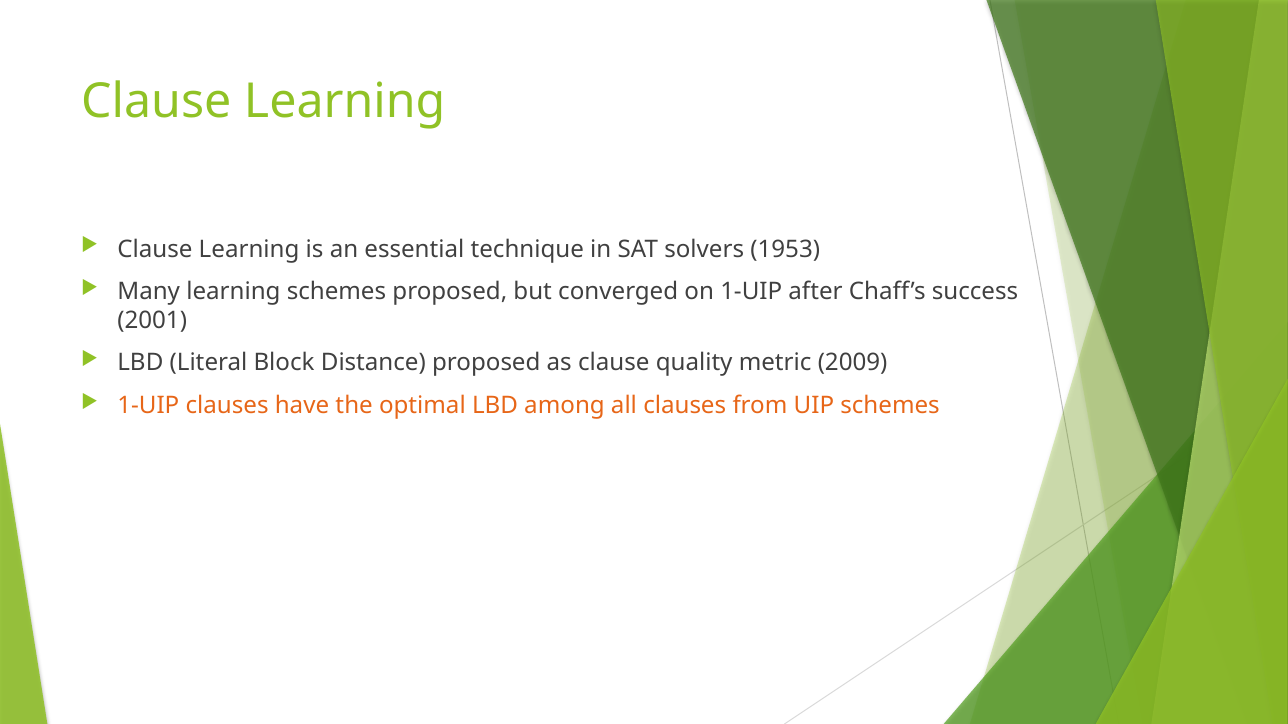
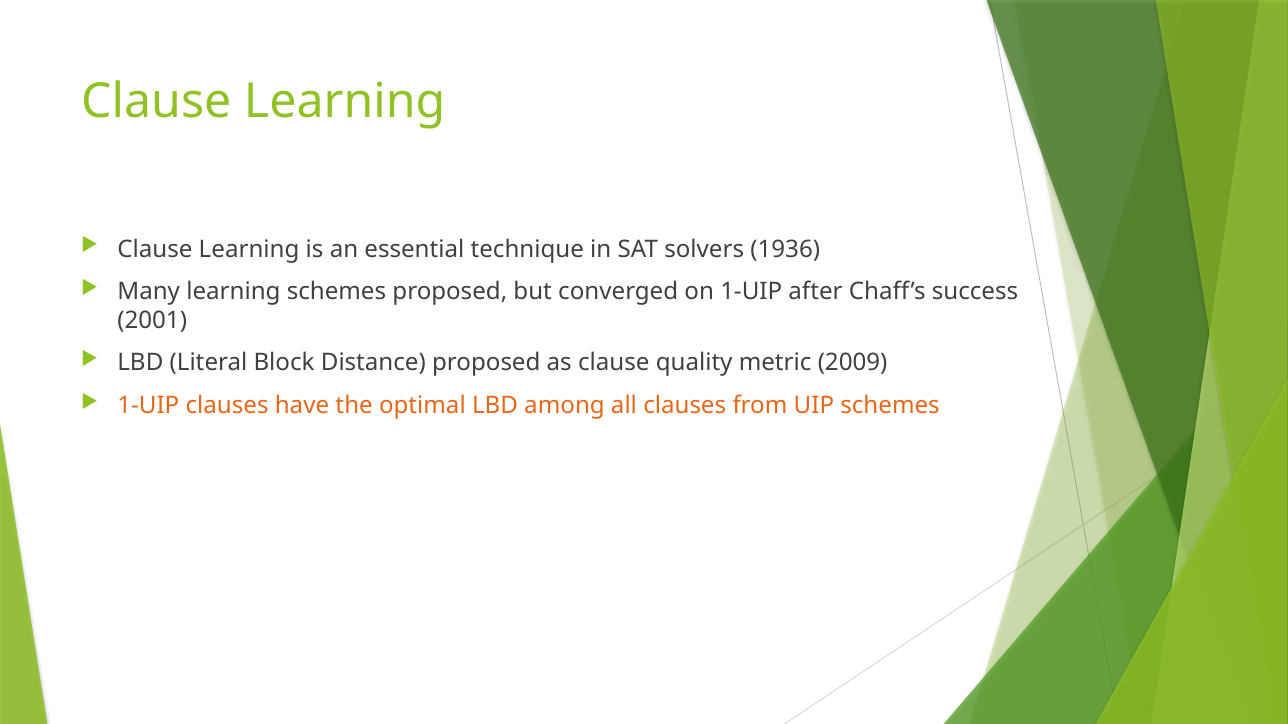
1953: 1953 -> 1936
